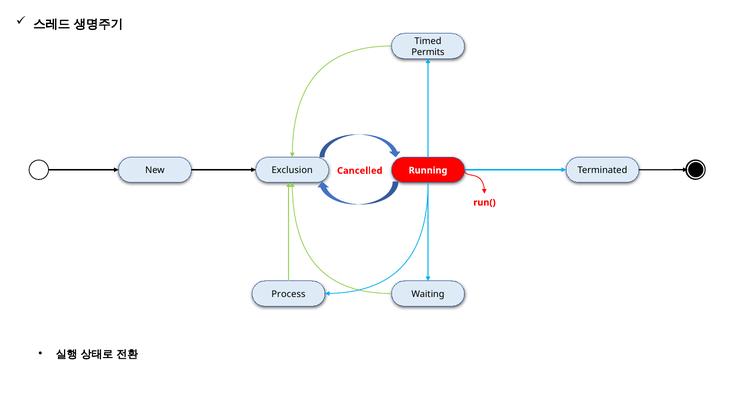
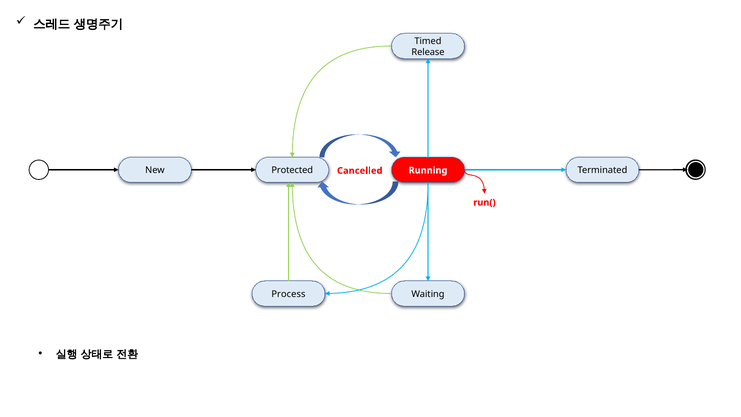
Permits: Permits -> Release
Exclusion: Exclusion -> Protected
